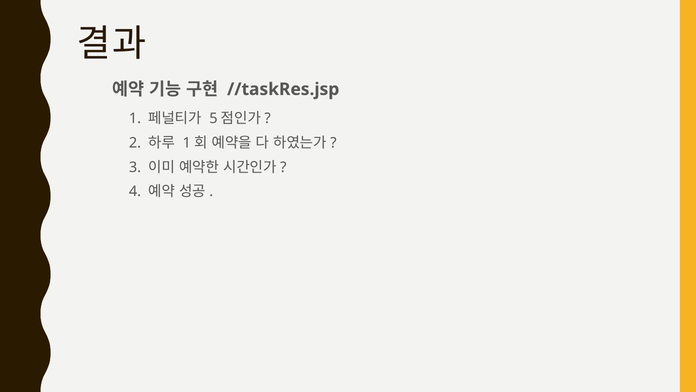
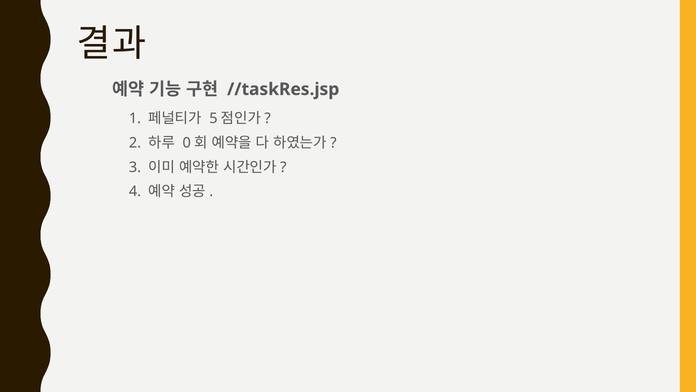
1 at (187, 143): 1 -> 0
